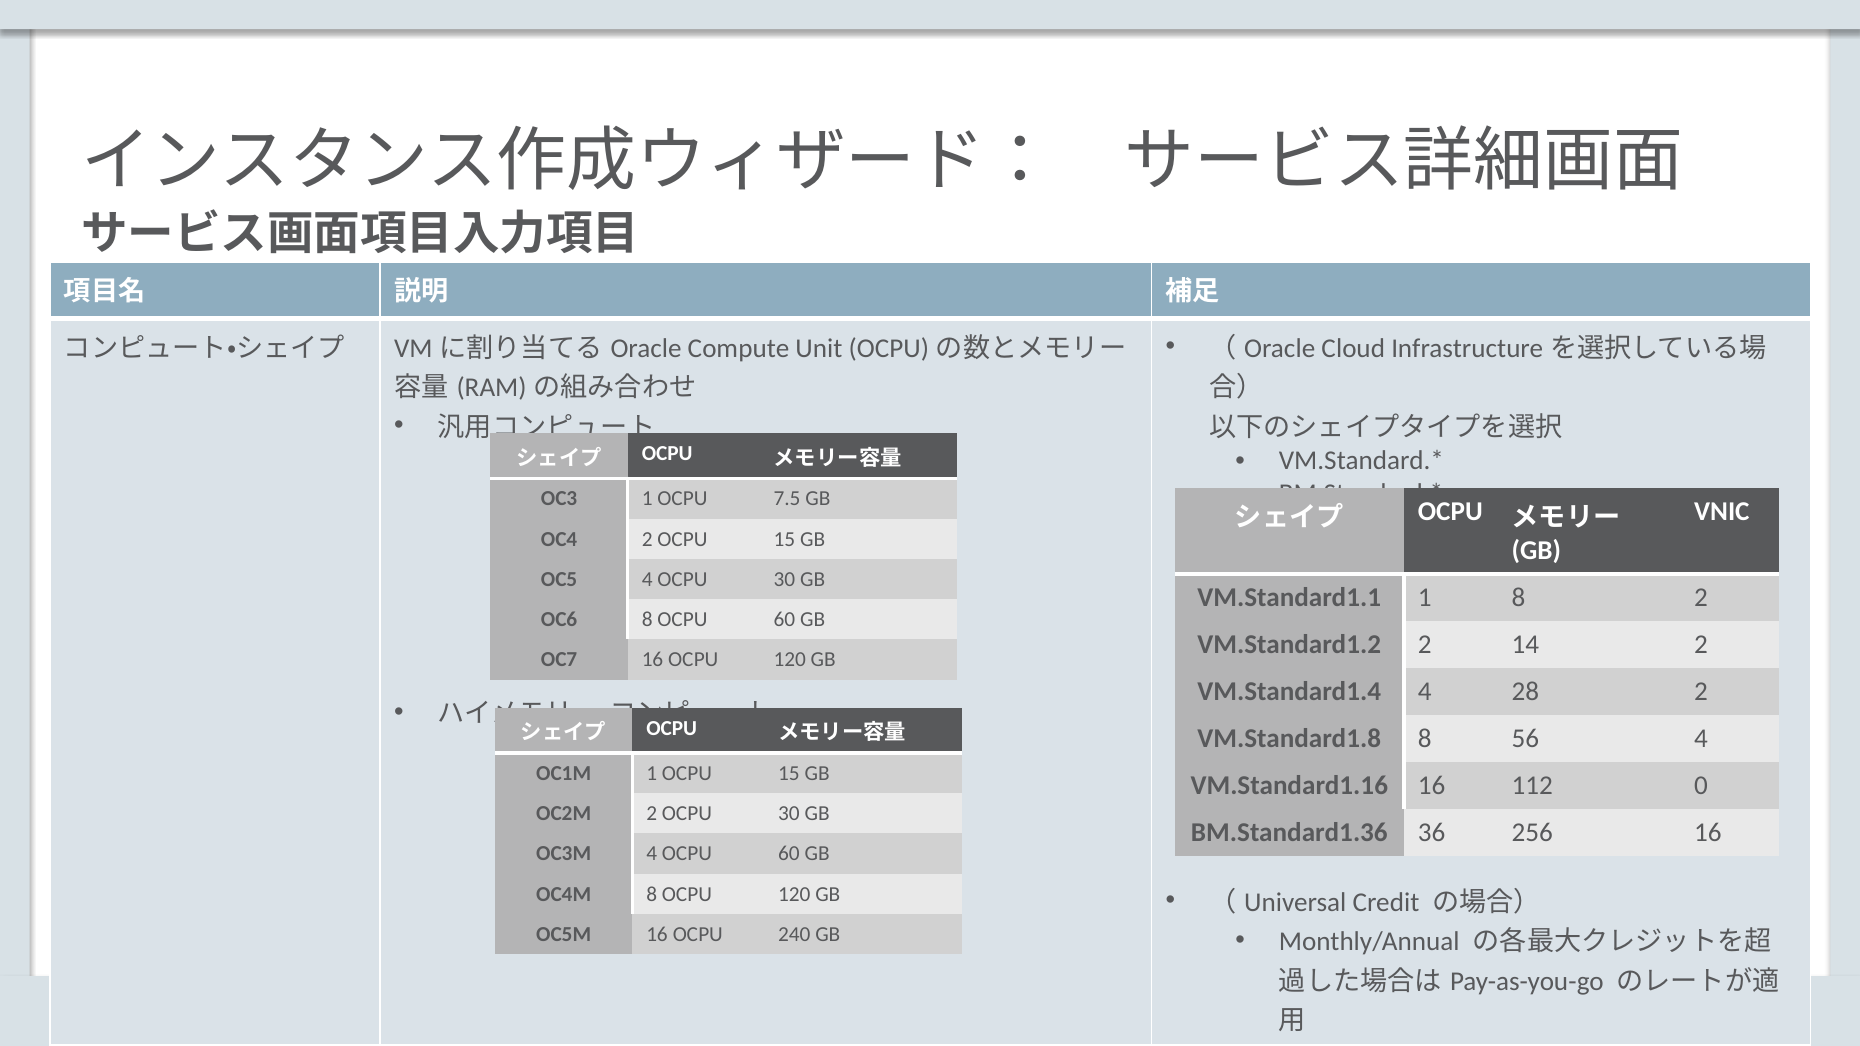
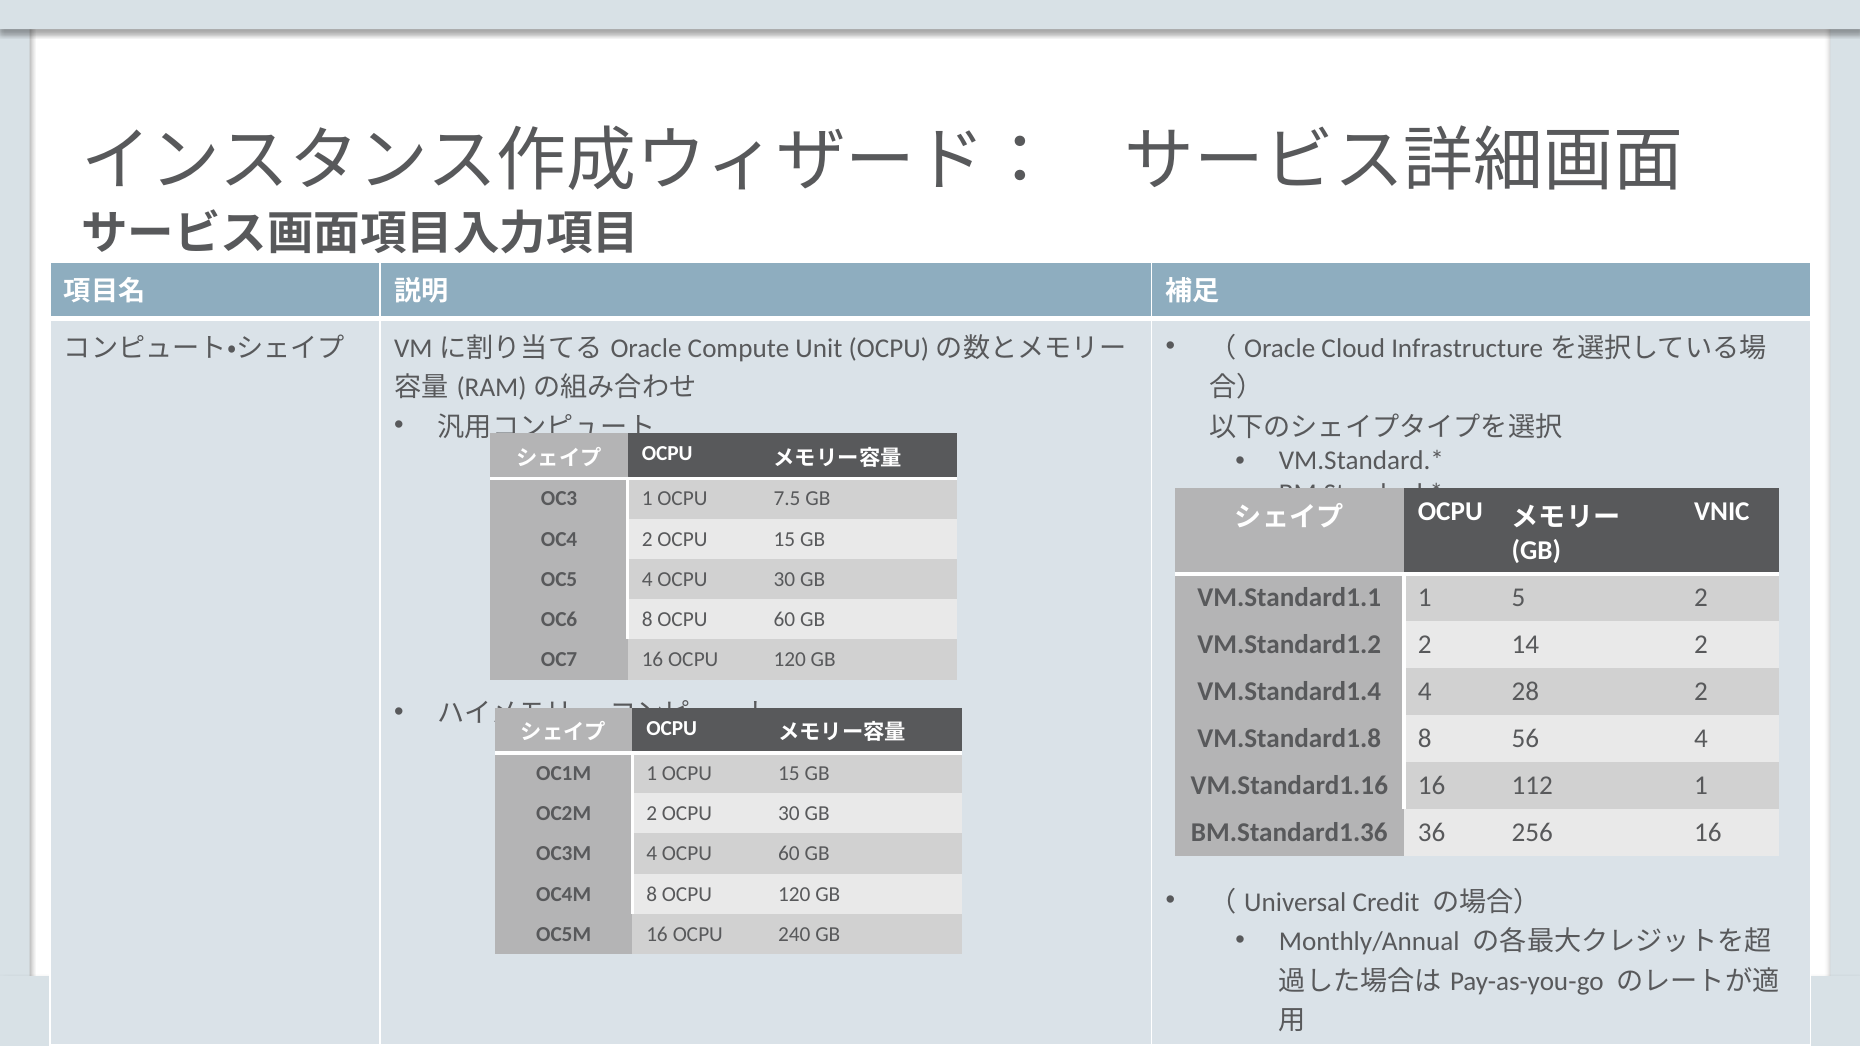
1 8: 8 -> 5
112 0: 0 -> 1
